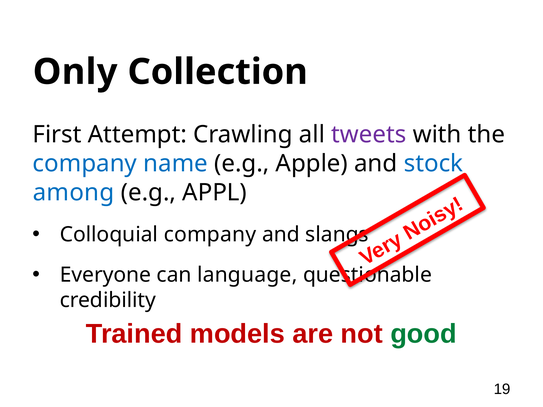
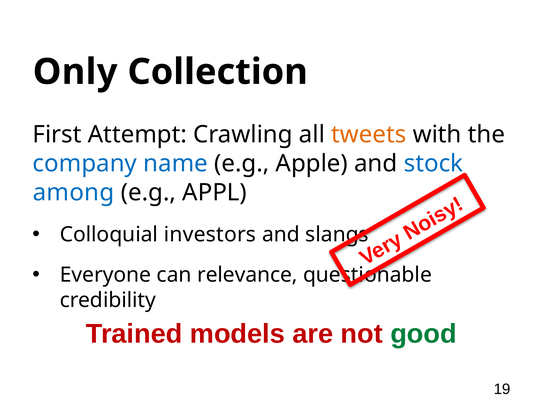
tweets colour: purple -> orange
Colloquial company: company -> investors
language: language -> relevance
